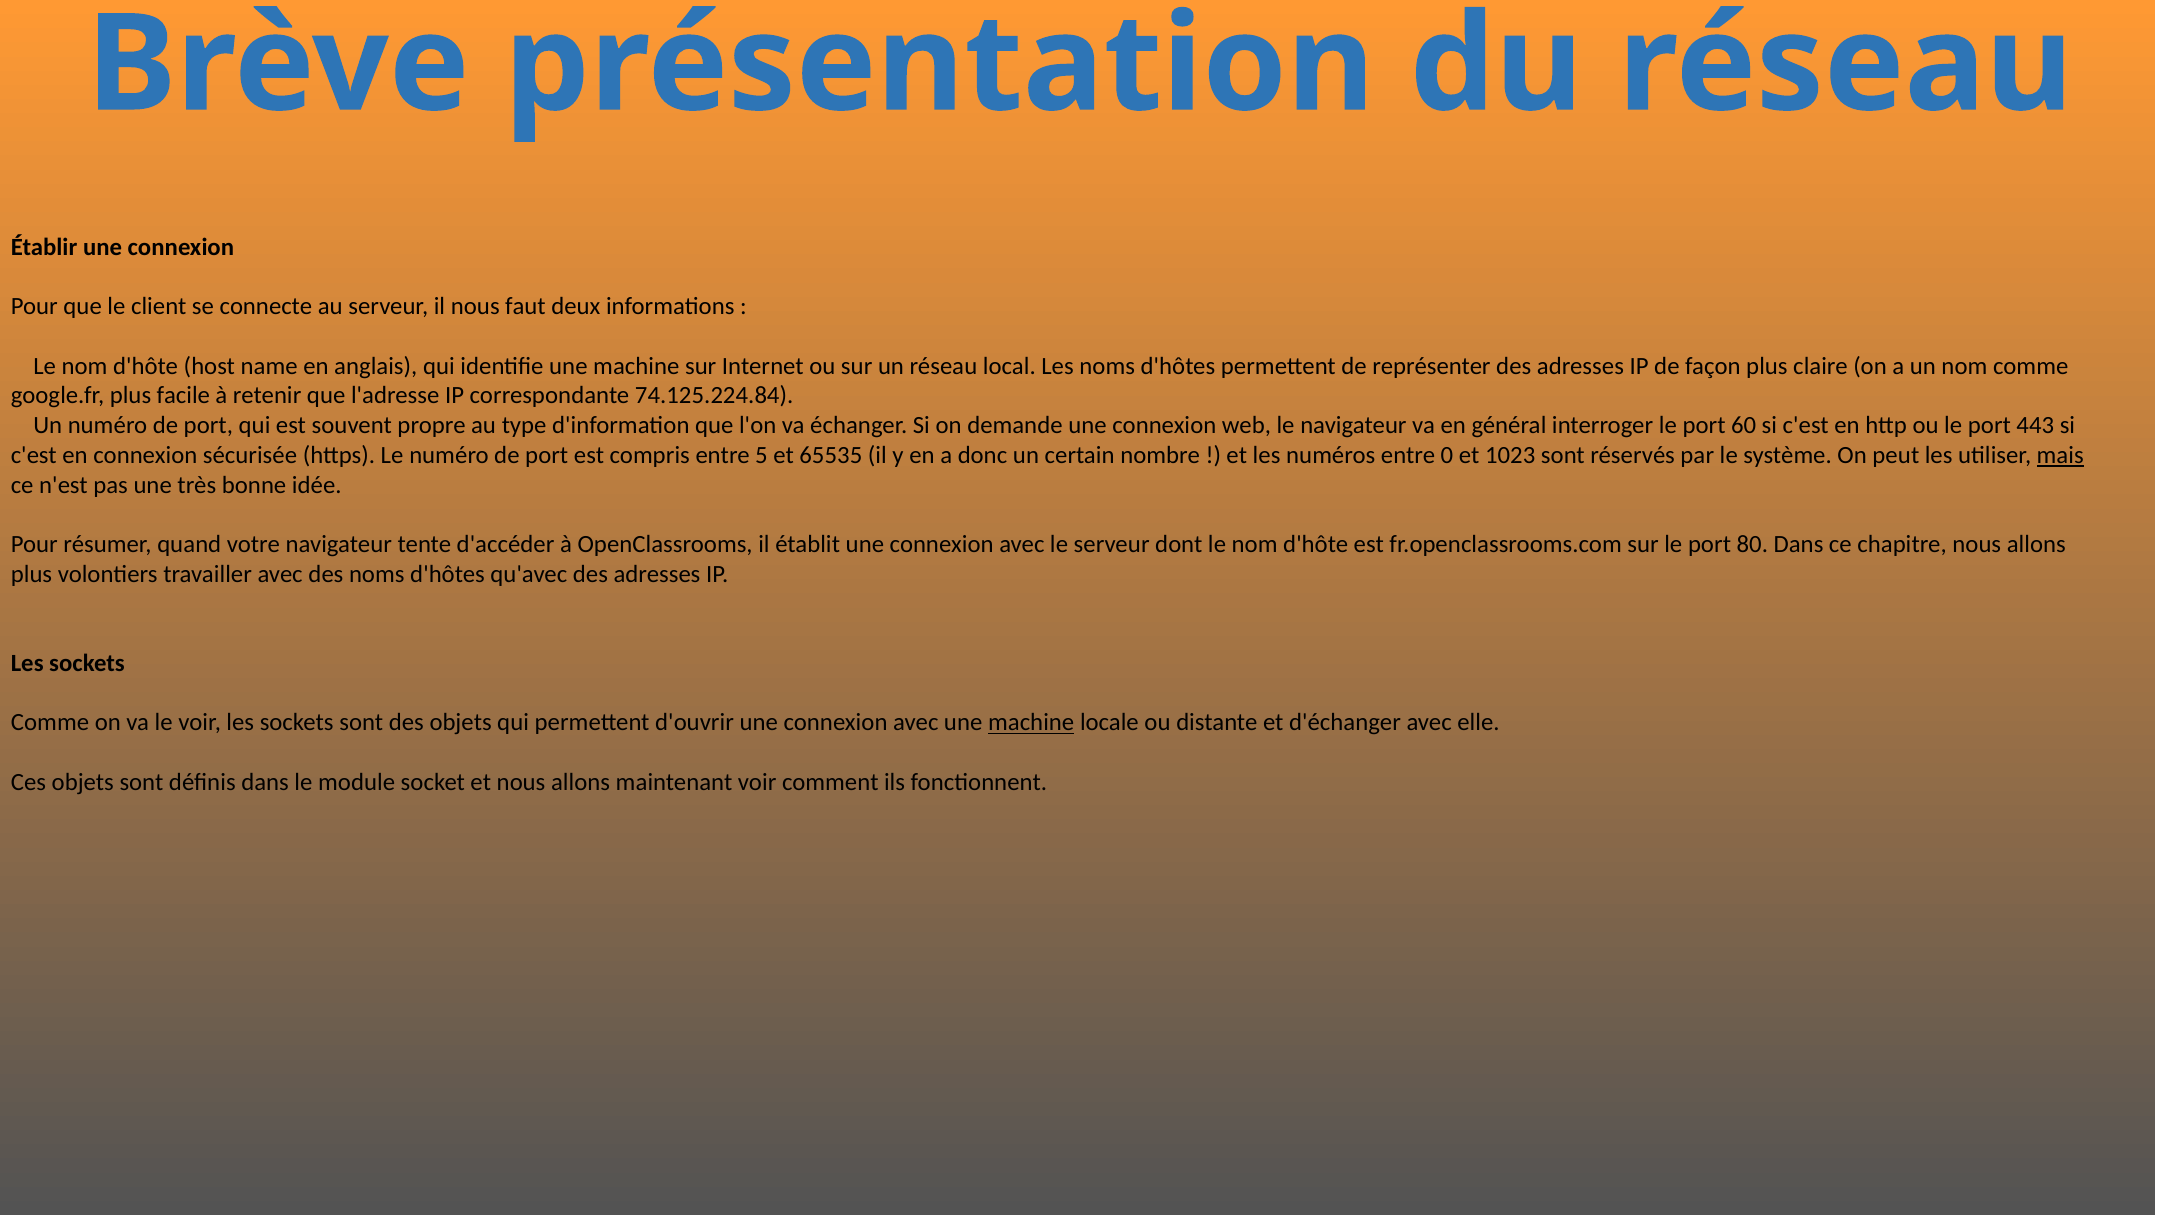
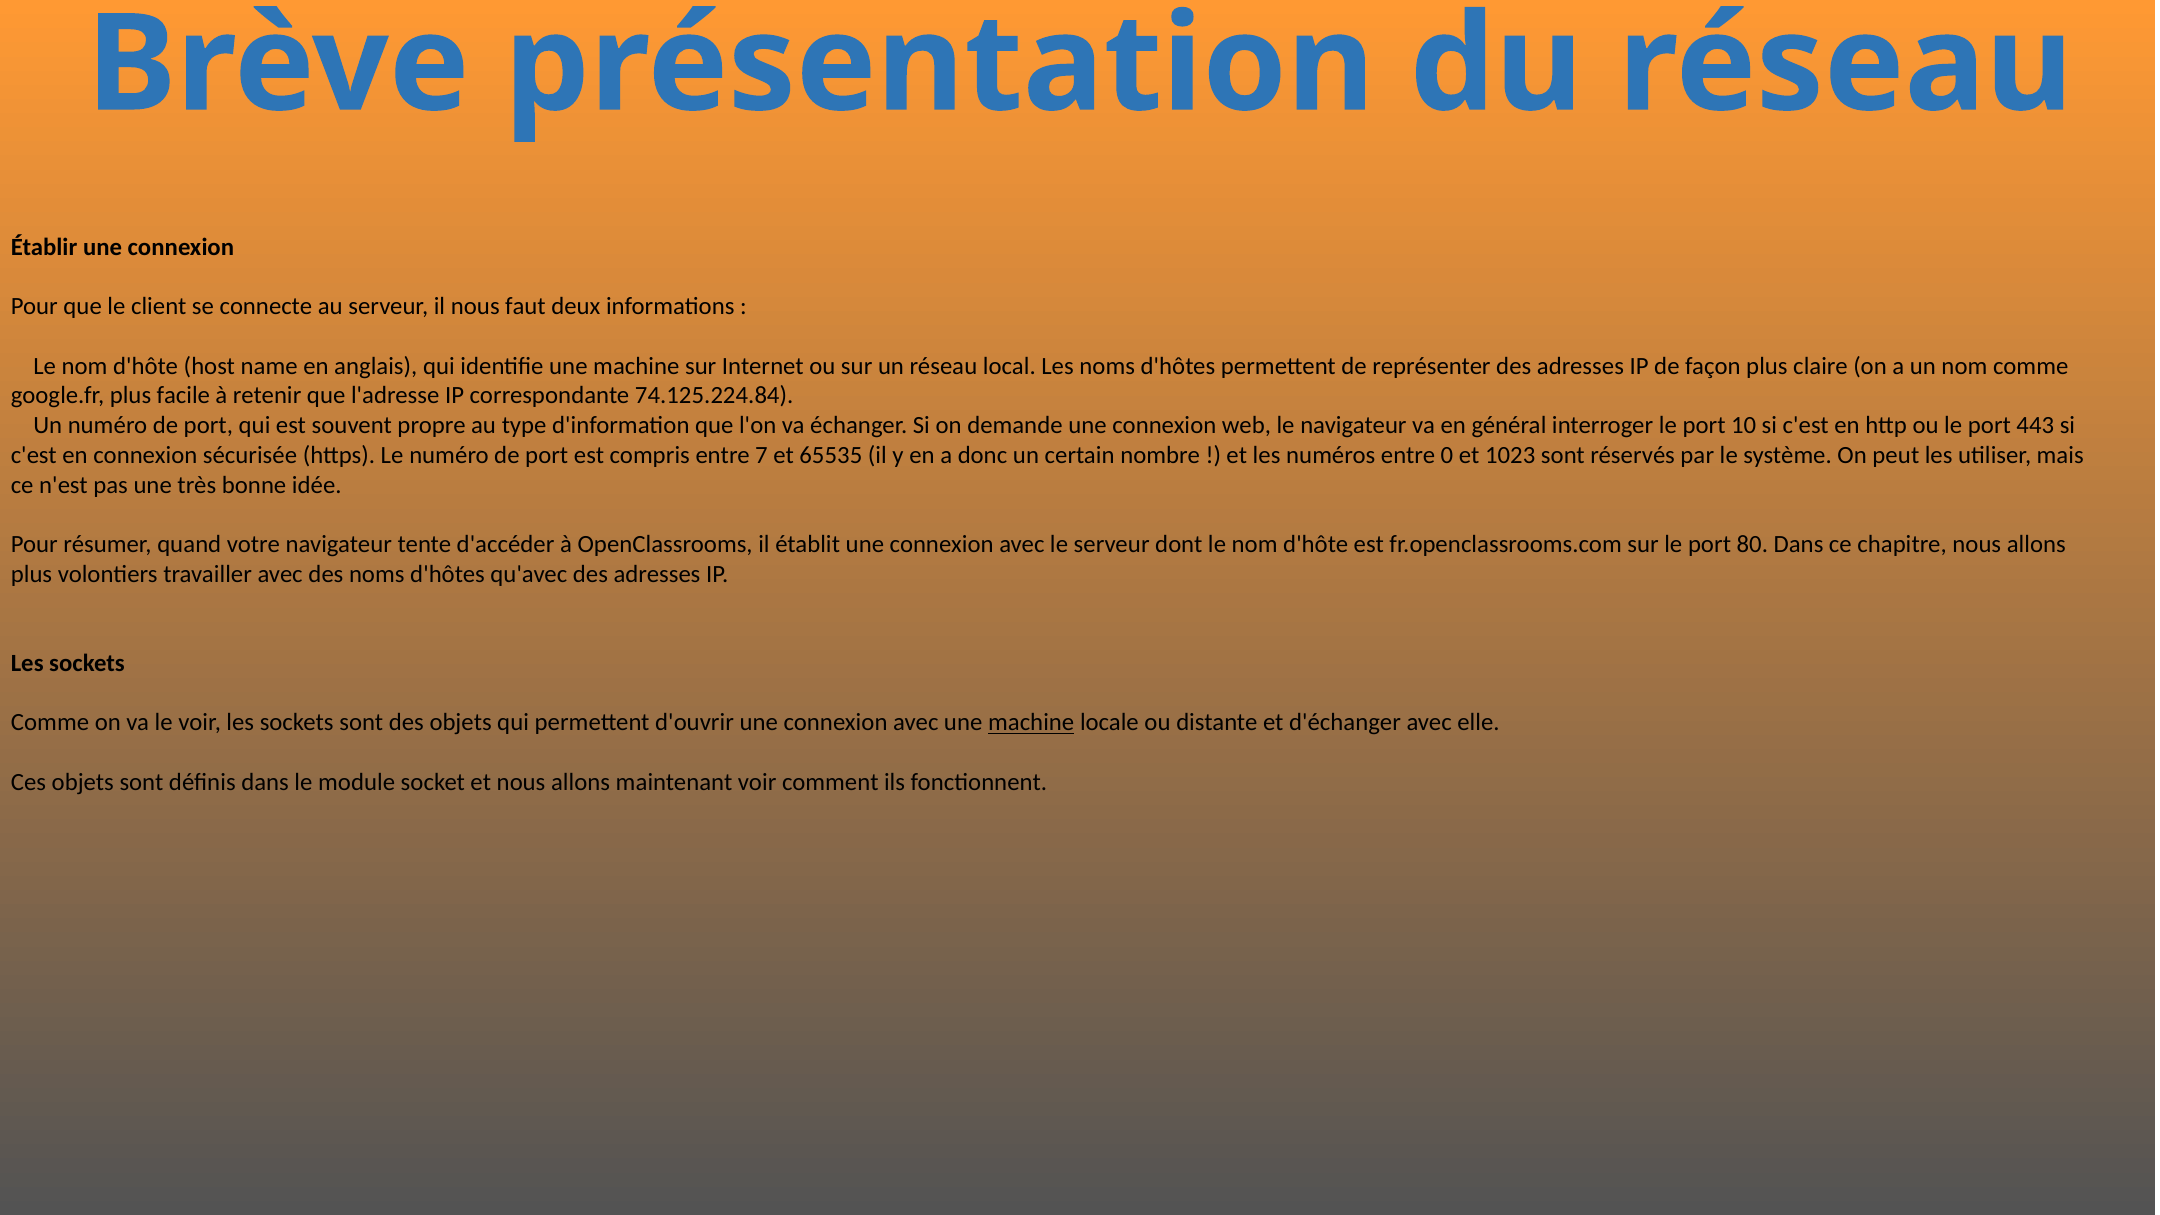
60: 60 -> 10
5: 5 -> 7
mais underline: present -> none
